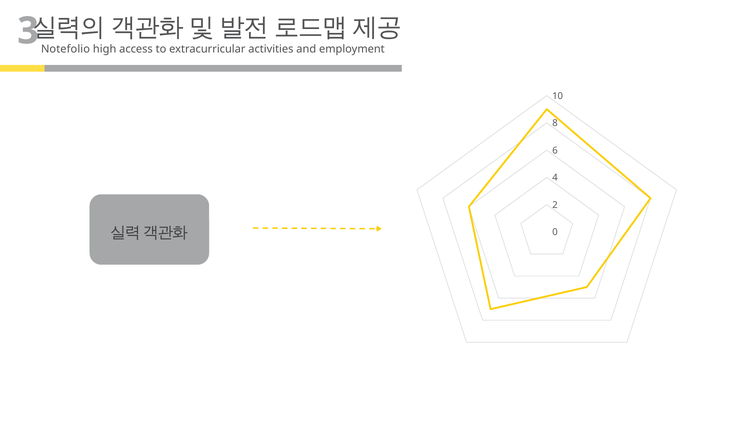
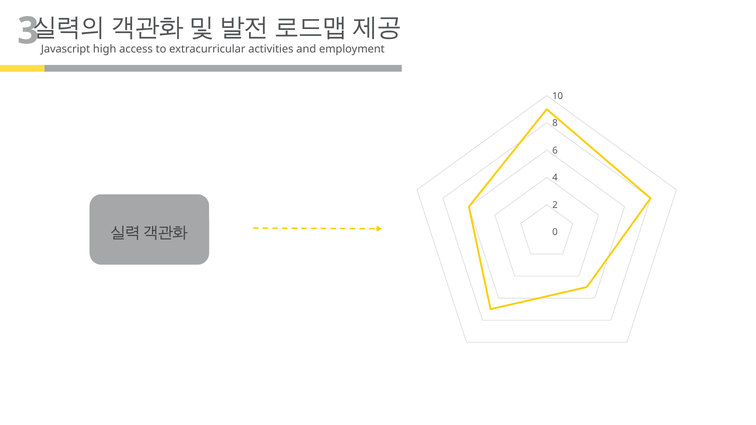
Notefolio: Notefolio -> Javascript
